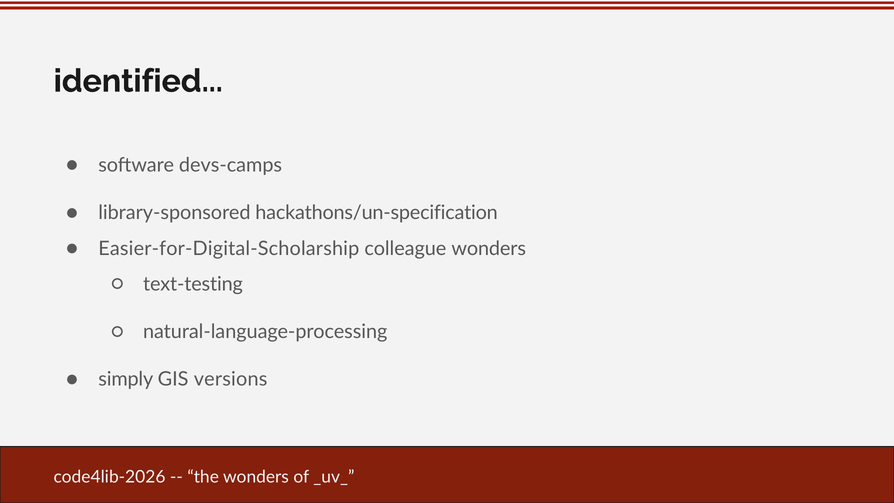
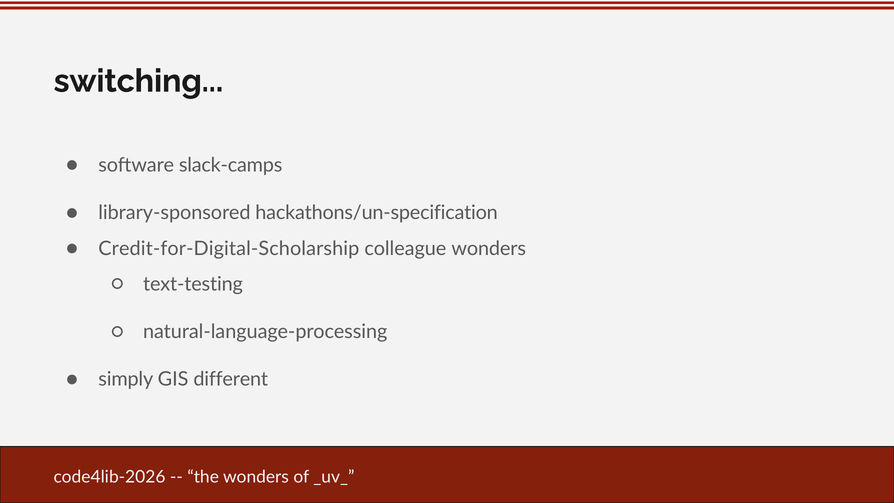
identified: identified -> switching
devs-camps: devs-camps -> slack-camps
Easier-for-Digital-Scholarship: Easier-for-Digital-Scholarship -> Credit-for-Digital-Scholarship
versions: versions -> different
